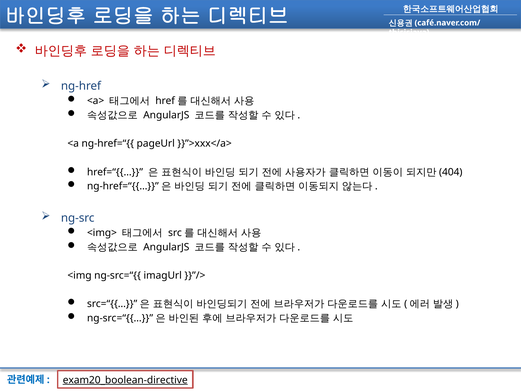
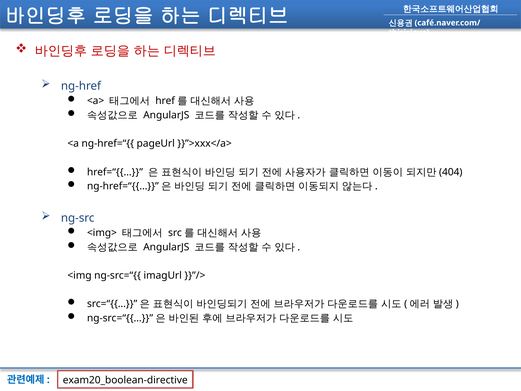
exam20_boolean-directive underline: present -> none
